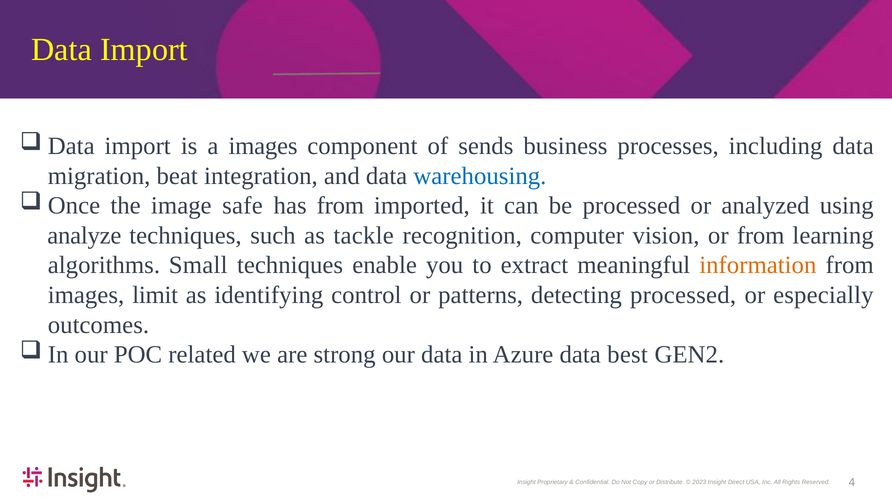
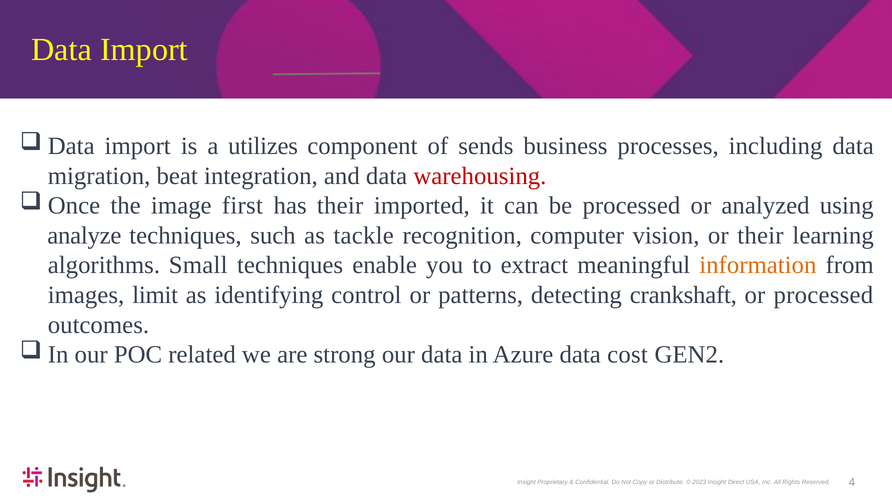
a images: images -> utilizes
warehousing colour: blue -> red
safe: safe -> first
has from: from -> their
or from: from -> their
detecting processed: processed -> crankshaft
or especially: especially -> processed
best: best -> cost
